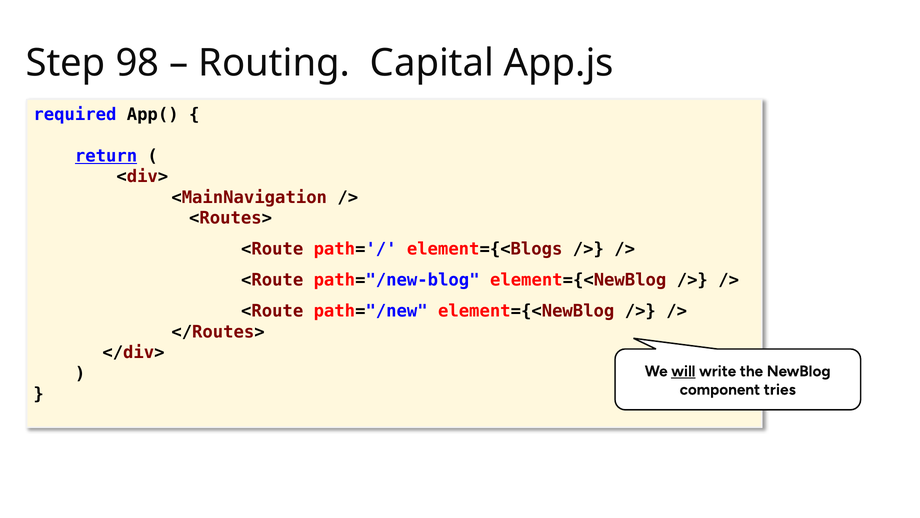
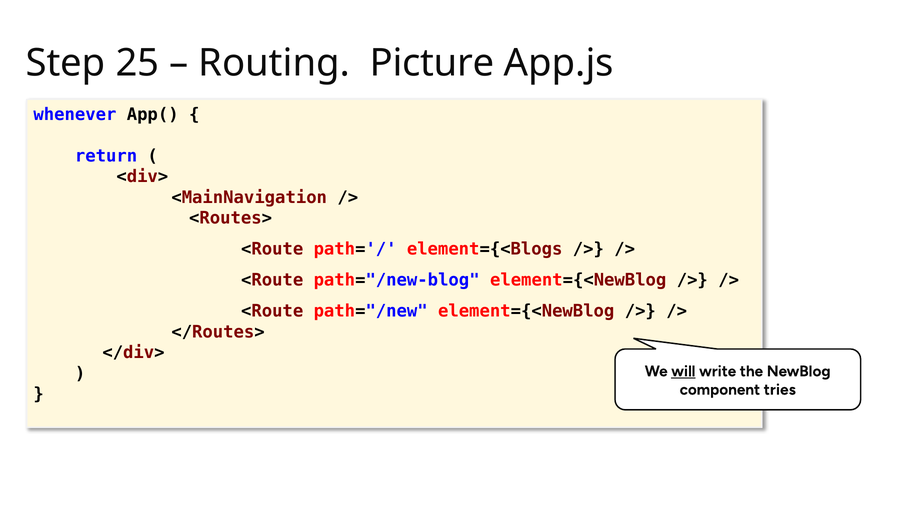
98: 98 -> 25
Capital: Capital -> Picture
required: required -> whenever
return underline: present -> none
